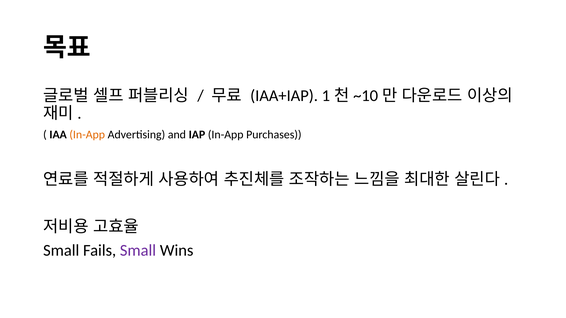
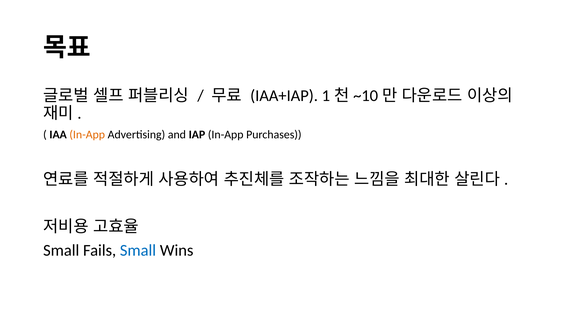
Small at (138, 251) colour: purple -> blue
